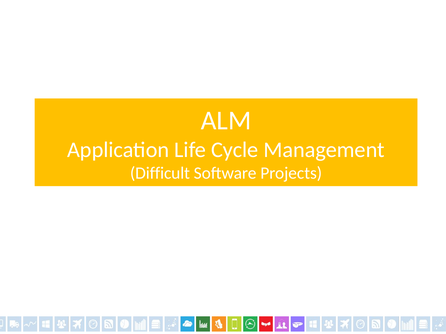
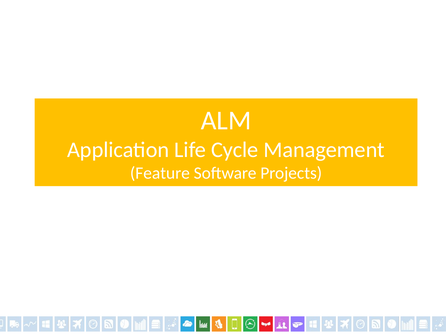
Difficult: Difficult -> Feature
